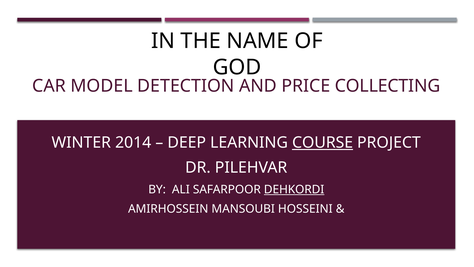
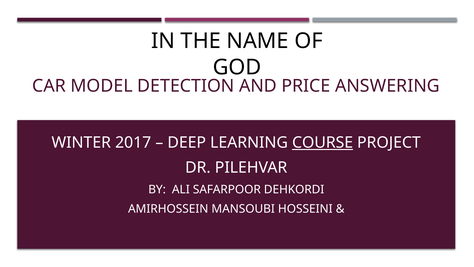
COLLECTING: COLLECTING -> ANSWERING
2014: 2014 -> 2017
DEHKORDI underline: present -> none
